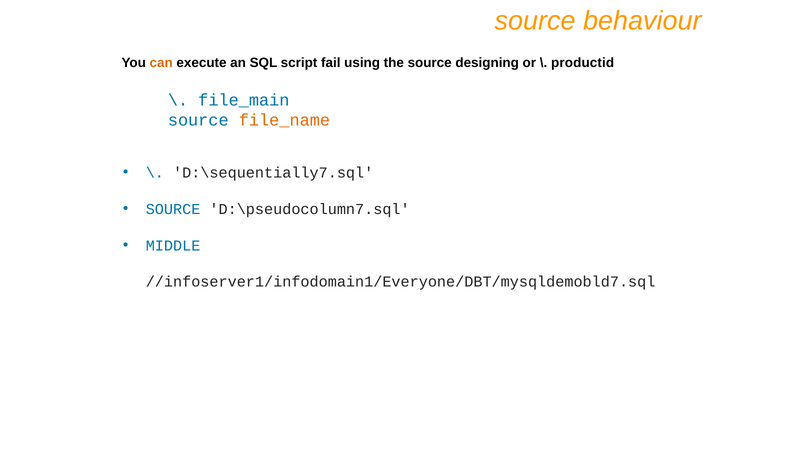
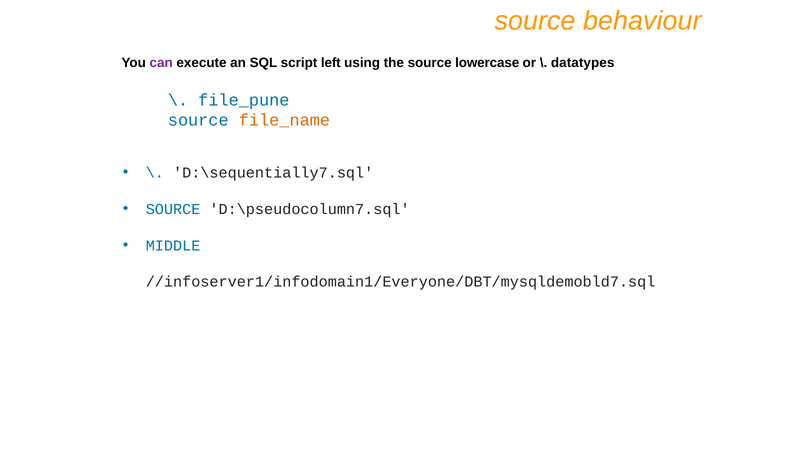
can colour: orange -> purple
fail: fail -> left
designing: designing -> lowercase
productid: productid -> datatypes
file_main: file_main -> file_pune
